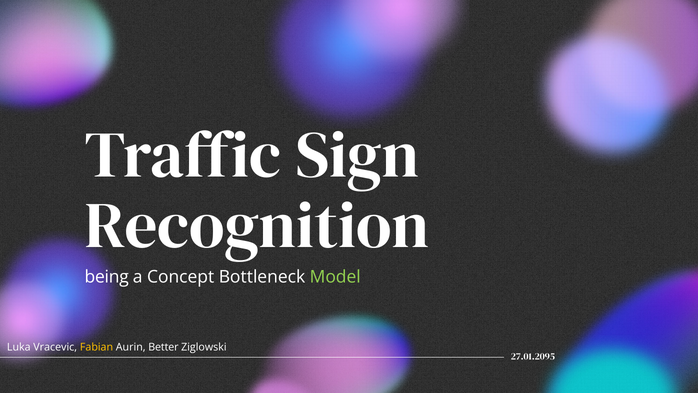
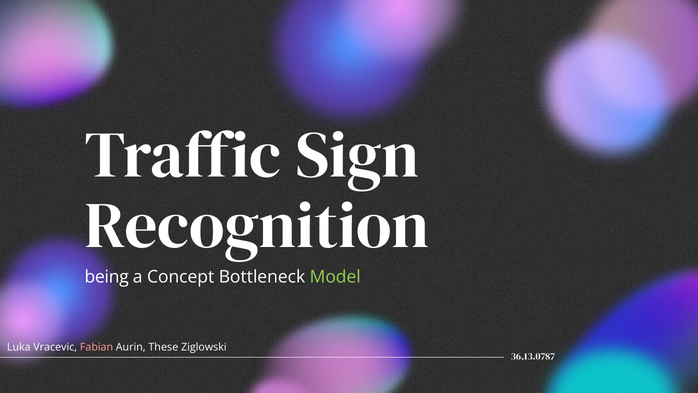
Fabian colour: yellow -> pink
Better: Better -> These
27.01.2095: 27.01.2095 -> 36.13.0787
